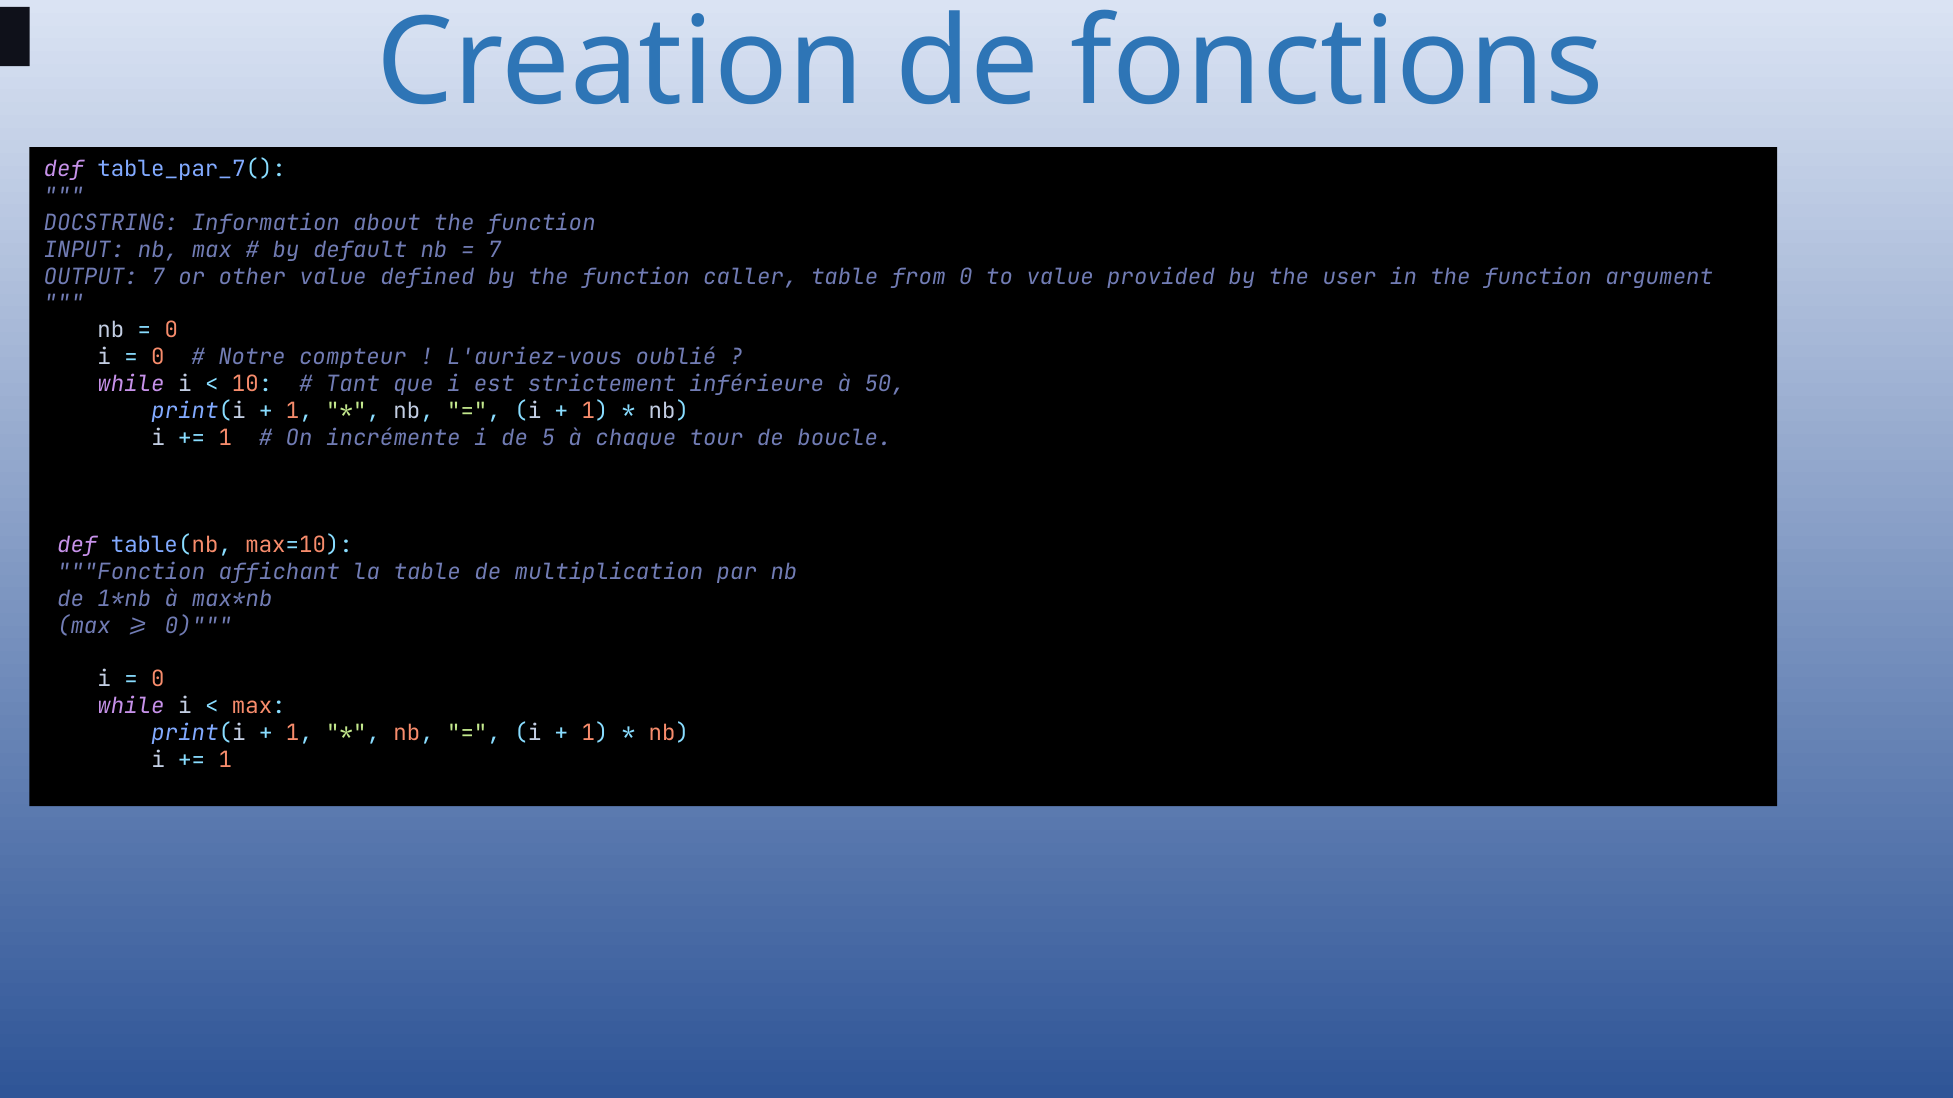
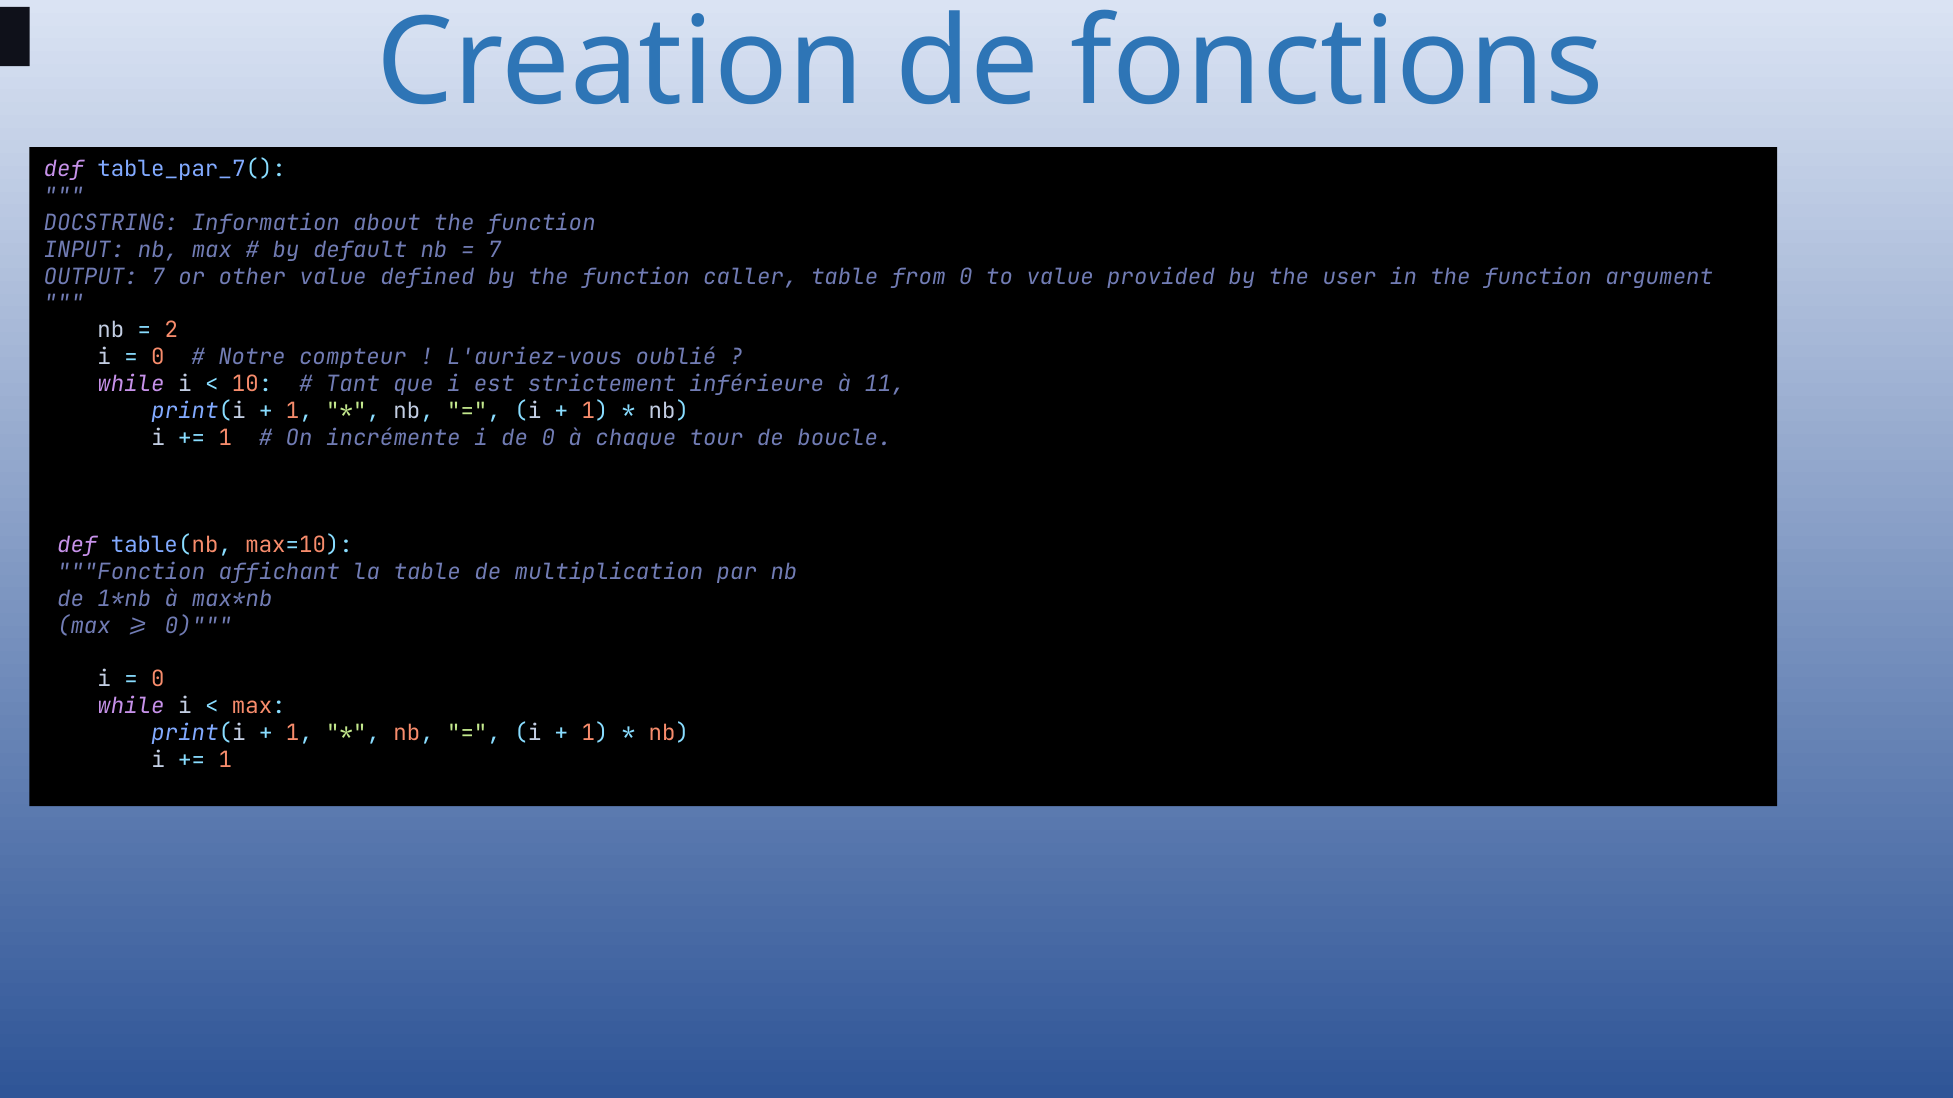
0 at (171, 331): 0 -> 2
50: 50 -> 11
de 5: 5 -> 0
